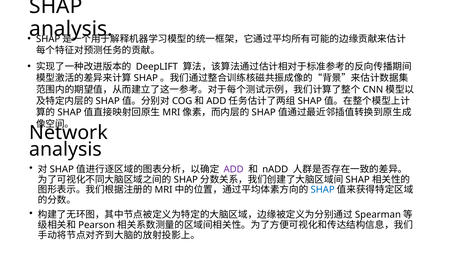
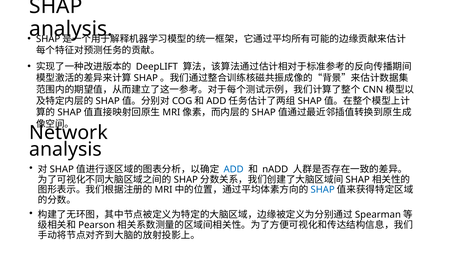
ADD at (234, 169) colour: purple -> blue
